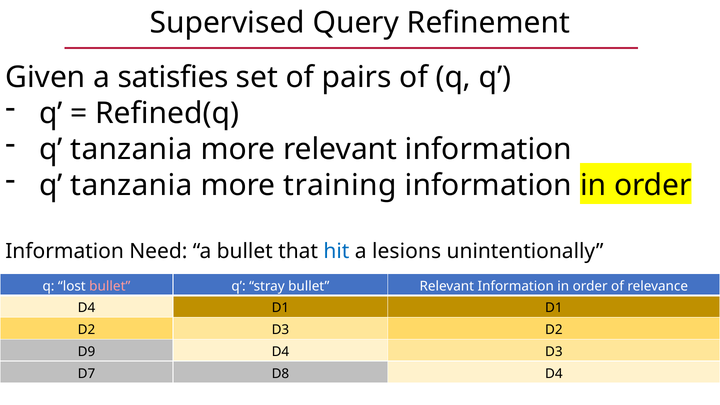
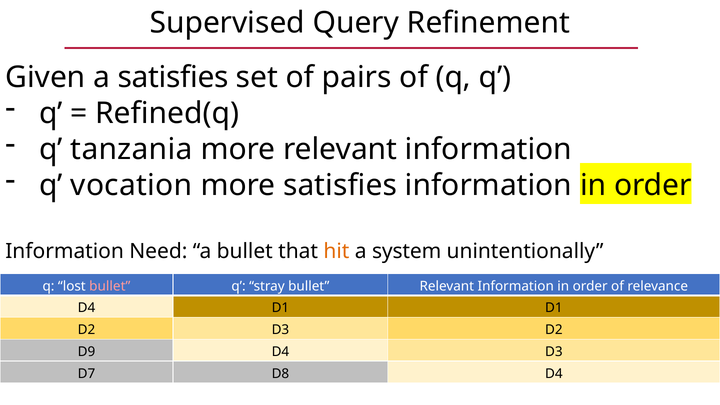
tanzania at (131, 185): tanzania -> vocation
more training: training -> satisfies
hit colour: blue -> orange
lesions: lesions -> system
